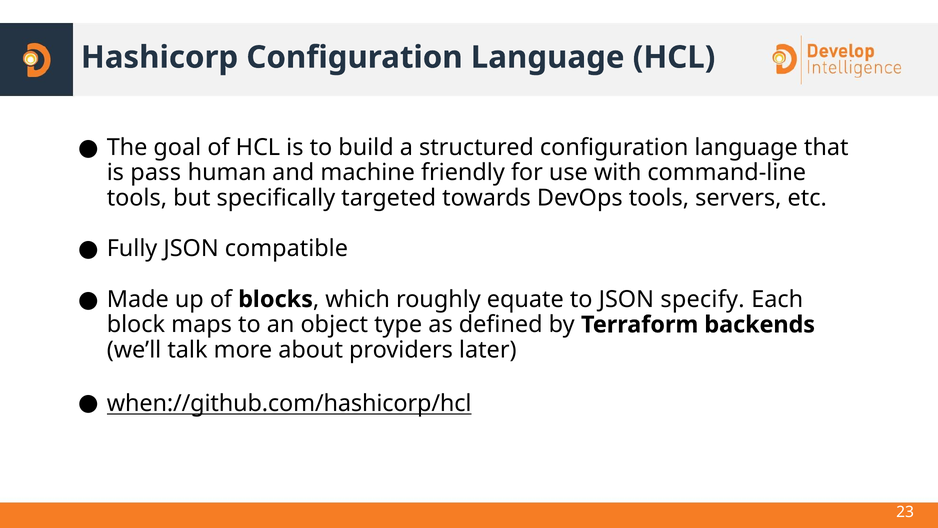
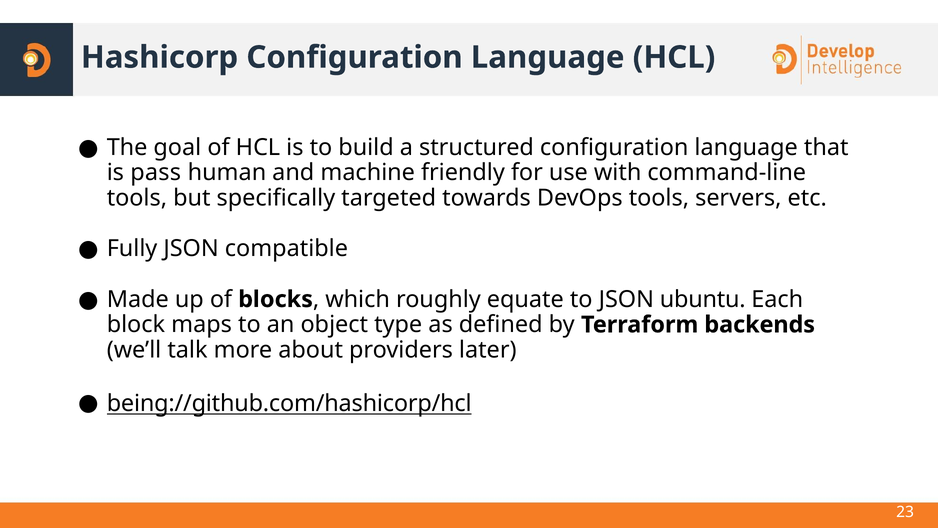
specify: specify -> ubuntu
when://github.com/hashicorp/hcl: when://github.com/hashicorp/hcl -> being://github.com/hashicorp/hcl
